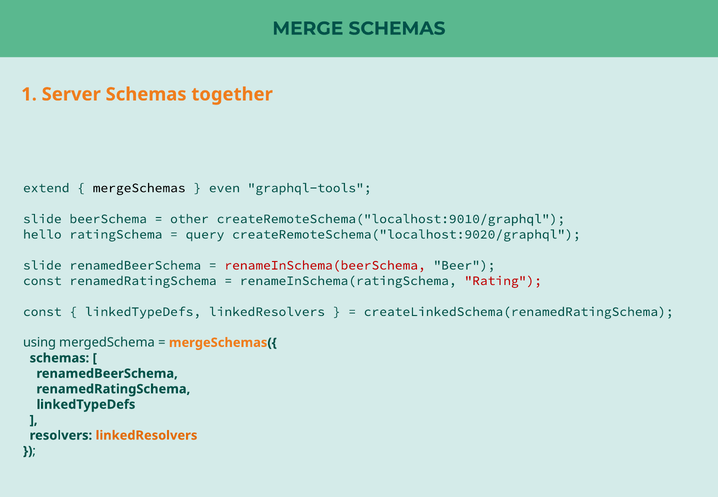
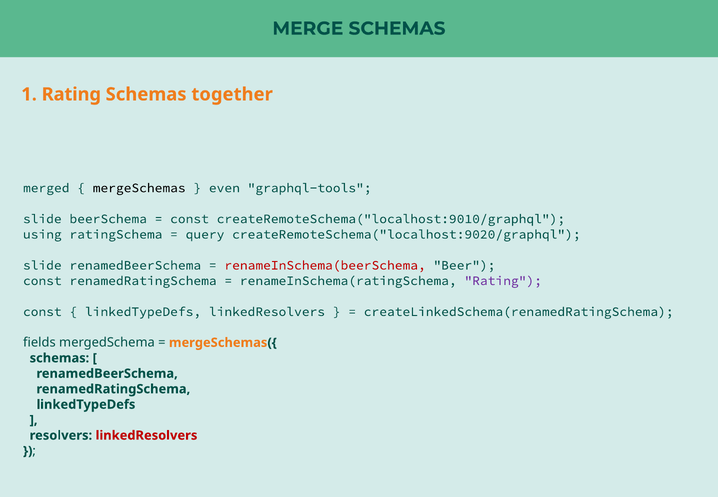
1 Server: Server -> Rating
extend: extend -> merged
other at (189, 219): other -> const
hello: hello -> using
Rating at (503, 281) colour: red -> purple
using: using -> fields
linkedResolvers at (146, 436) colour: orange -> red
